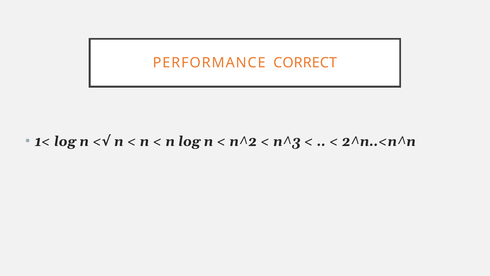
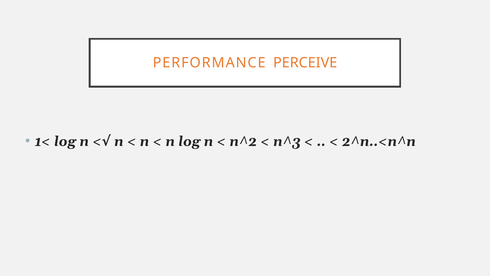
CORRECT: CORRECT -> PERCEIVE
